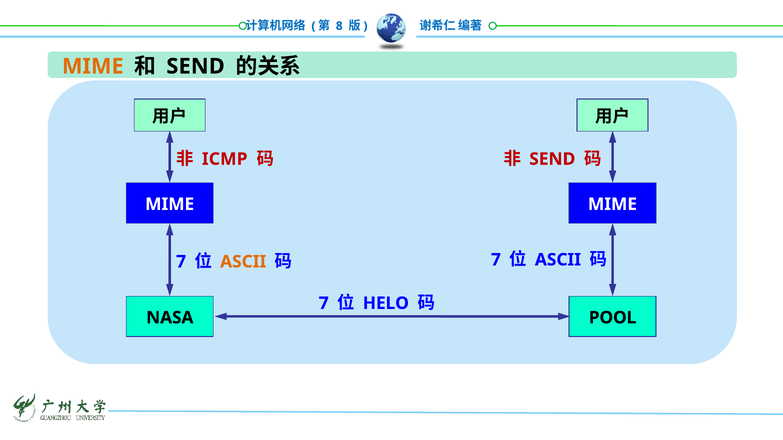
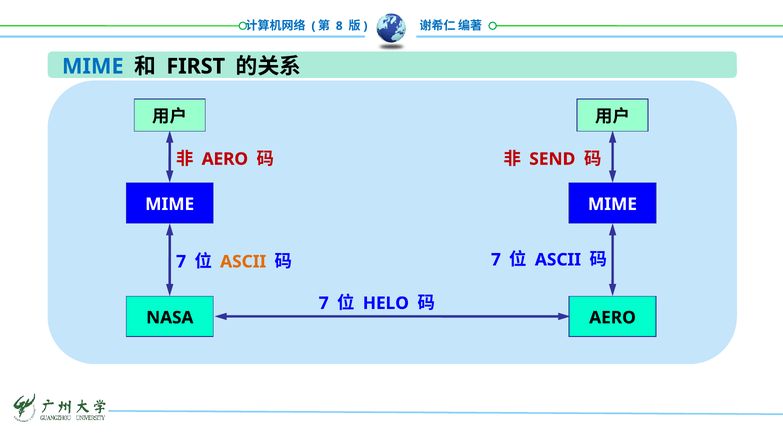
MIME at (93, 66) colour: orange -> blue
SEND at (196, 66): SEND -> FIRST
ICMP at (225, 159): ICMP -> AERO
POOL at (613, 318): POOL -> AERO
